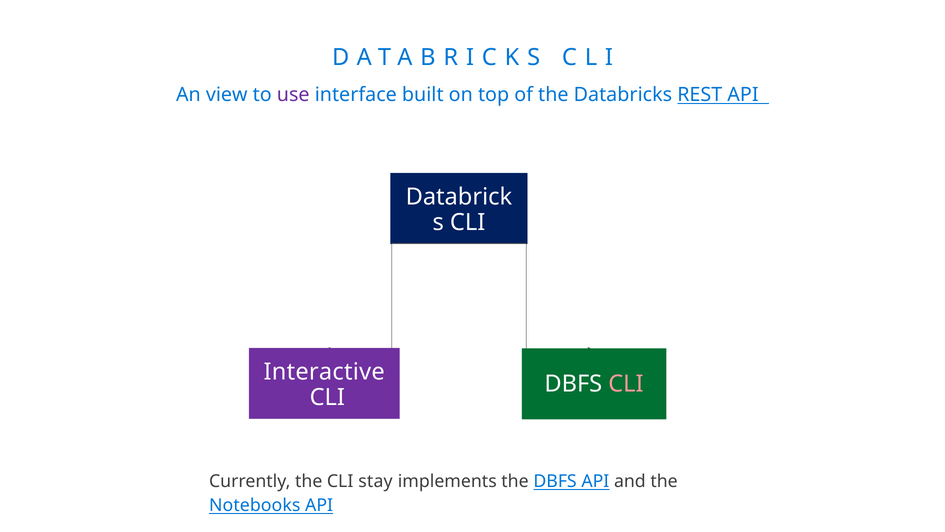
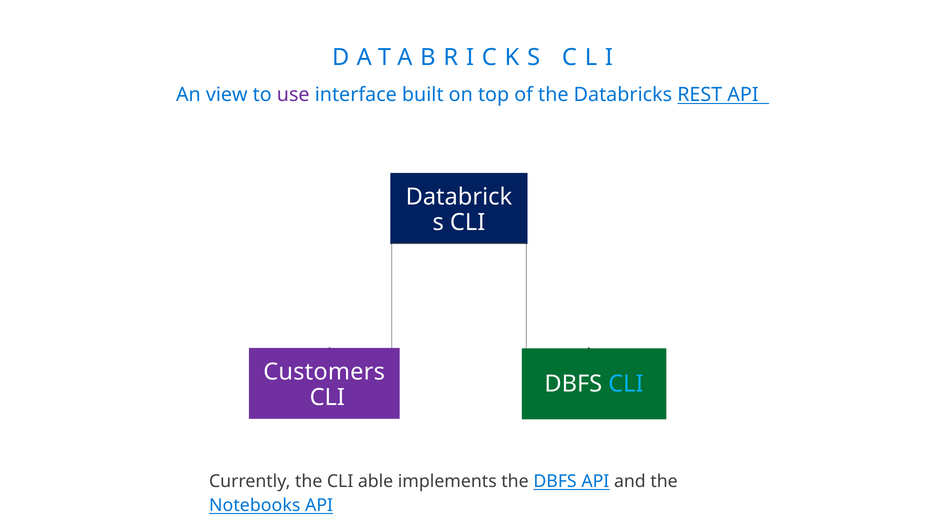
Interactive: Interactive -> Customers
CLI at (626, 383) colour: pink -> light blue
stay: stay -> able
